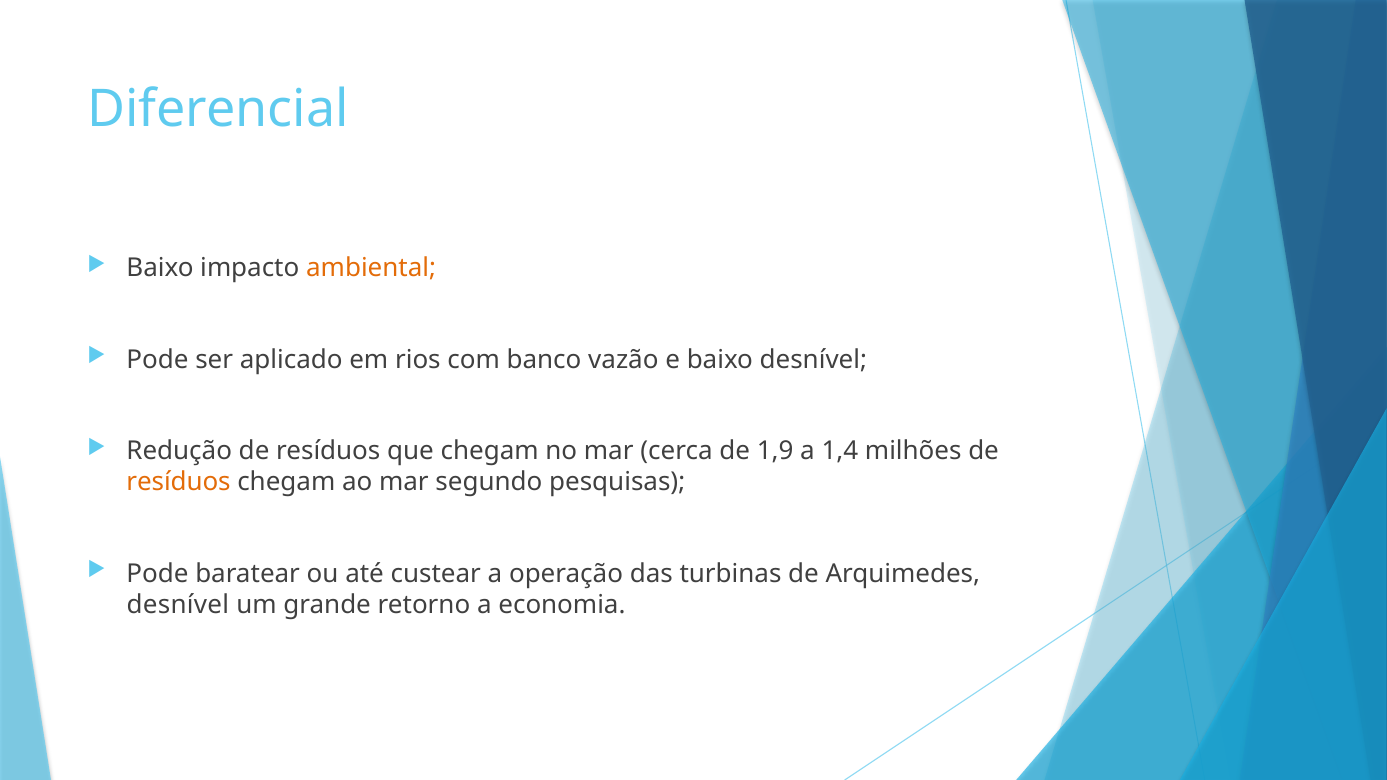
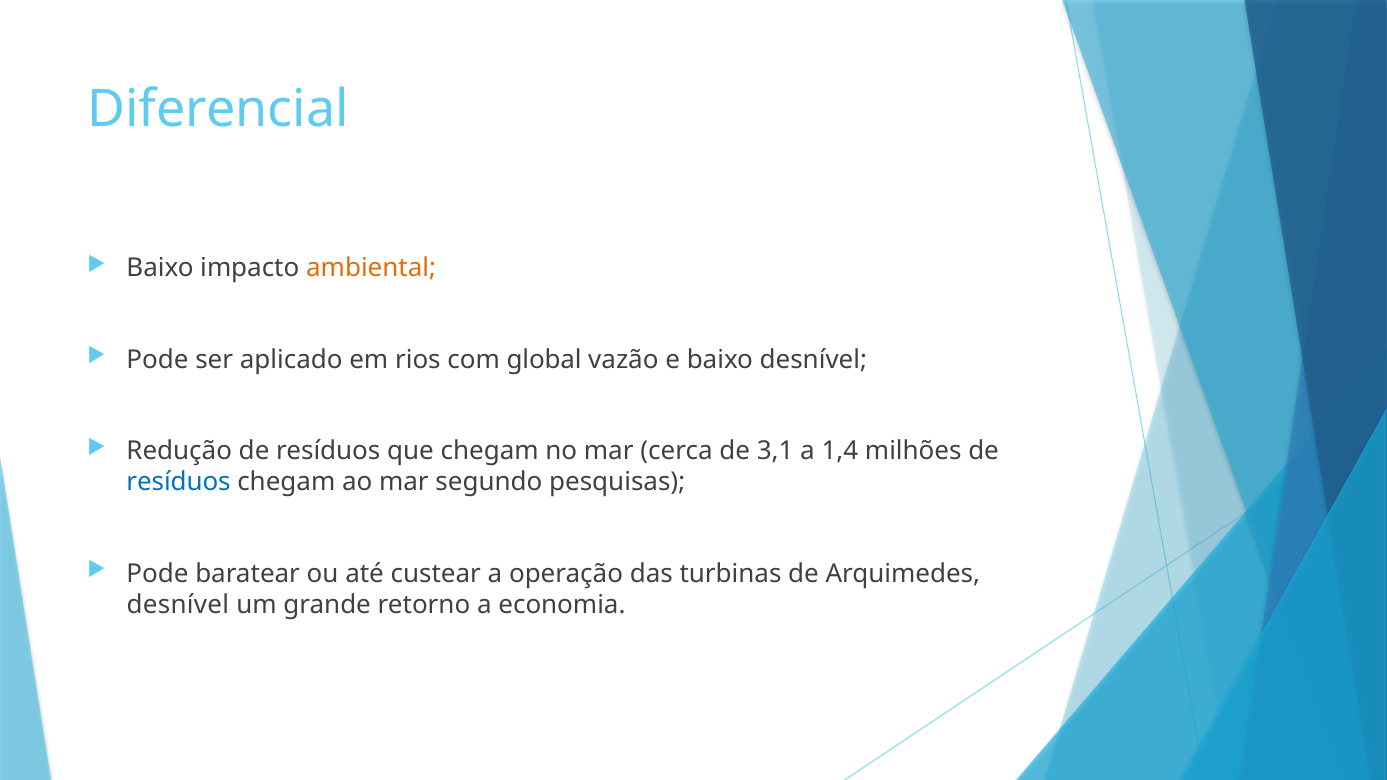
banco: banco -> global
1,9: 1,9 -> 3,1
resíduos at (179, 482) colour: orange -> blue
